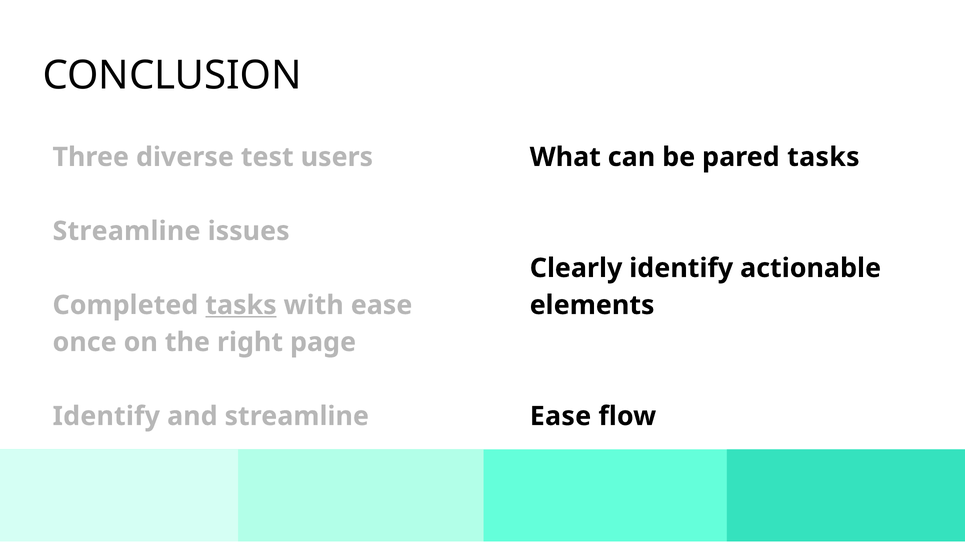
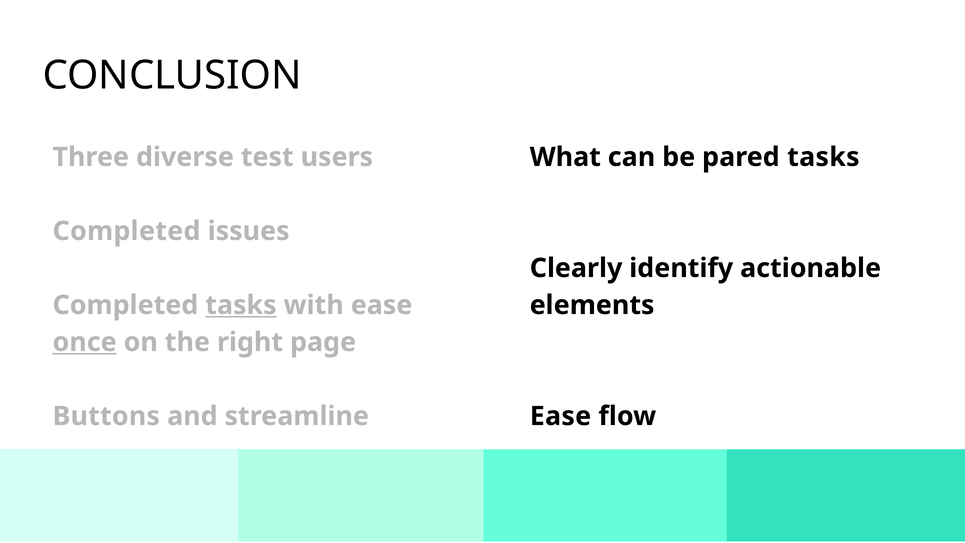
Streamline at (127, 231): Streamline -> Completed
once underline: none -> present
Identify at (106, 416): Identify -> Buttons
